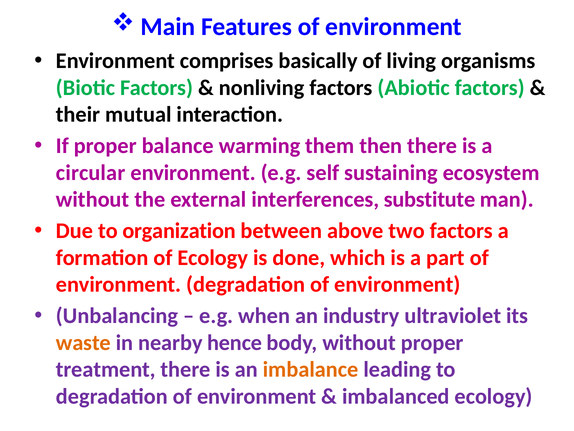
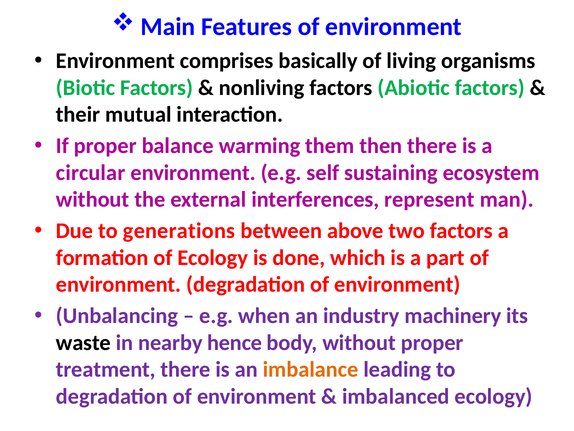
substitute: substitute -> represent
organization: organization -> generations
ultraviolet: ultraviolet -> machinery
waste colour: orange -> black
